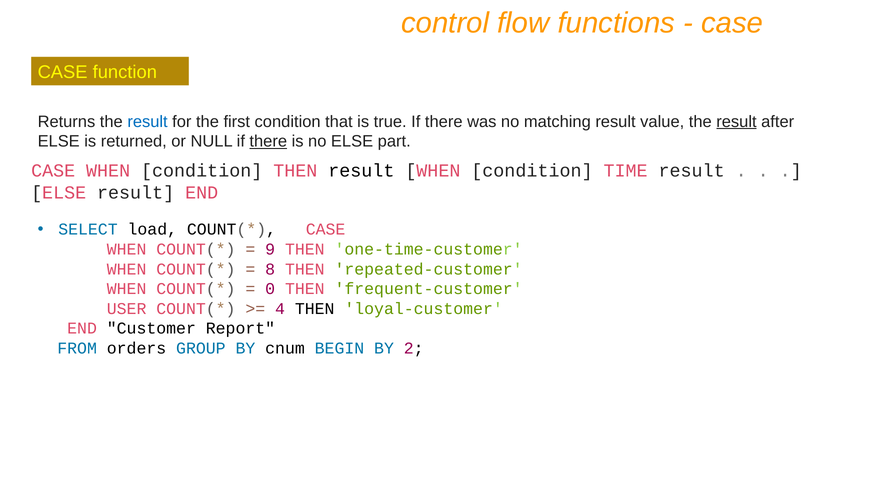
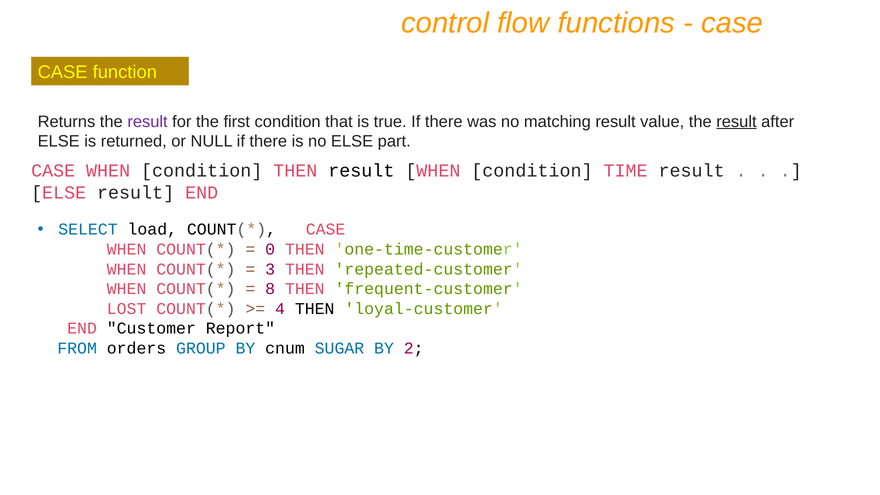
result at (148, 122) colour: blue -> purple
there at (268, 141) underline: present -> none
9: 9 -> 0
8: 8 -> 3
0: 0 -> 8
USER: USER -> LOST
BEGIN: BEGIN -> SUGAR
